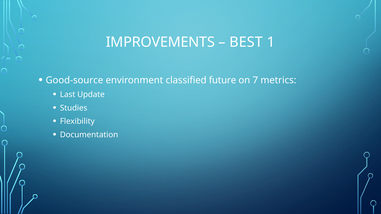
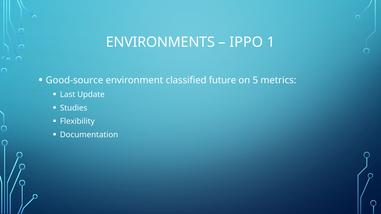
IMPROVEMENTS: IMPROVEMENTS -> ENVIRONMENTS
BEST: BEST -> IPPO
7: 7 -> 5
